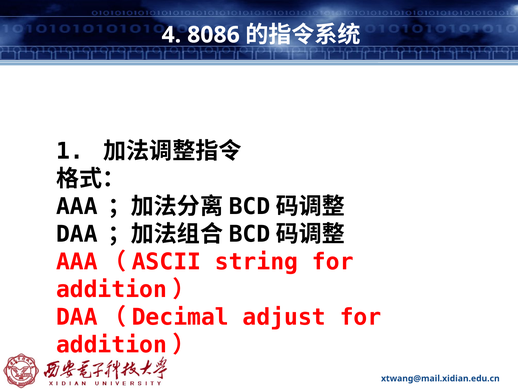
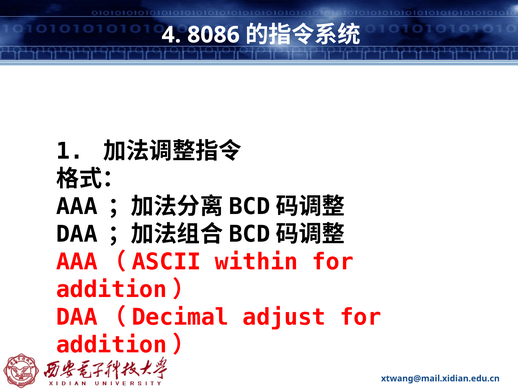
string: string -> within
